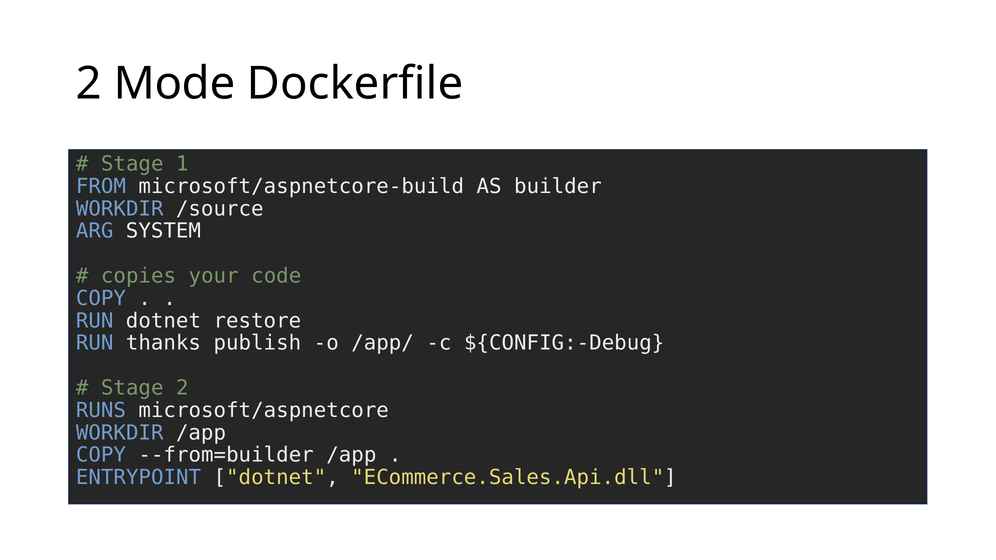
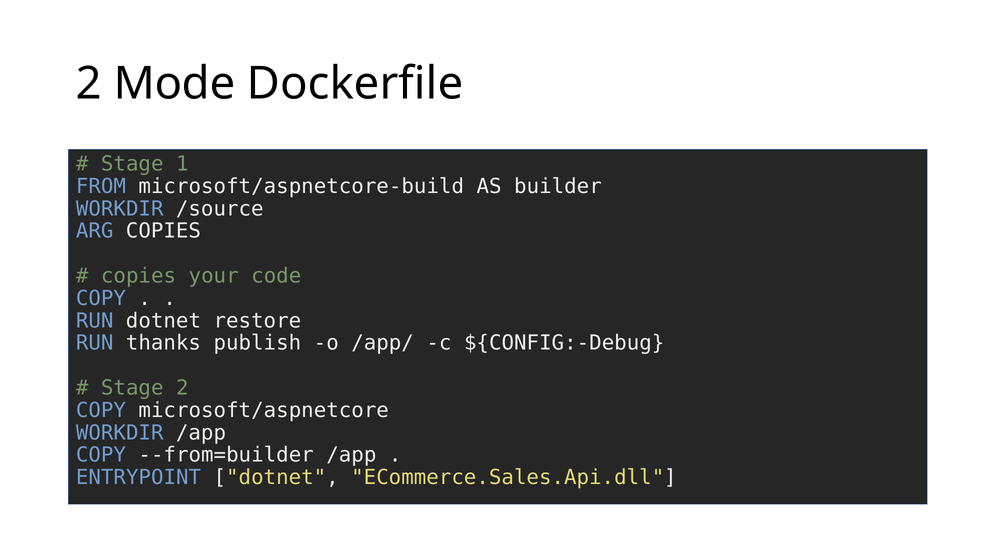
ARG SYSTEM: SYSTEM -> COPIES
RUNS at (101, 410): RUNS -> COPY
